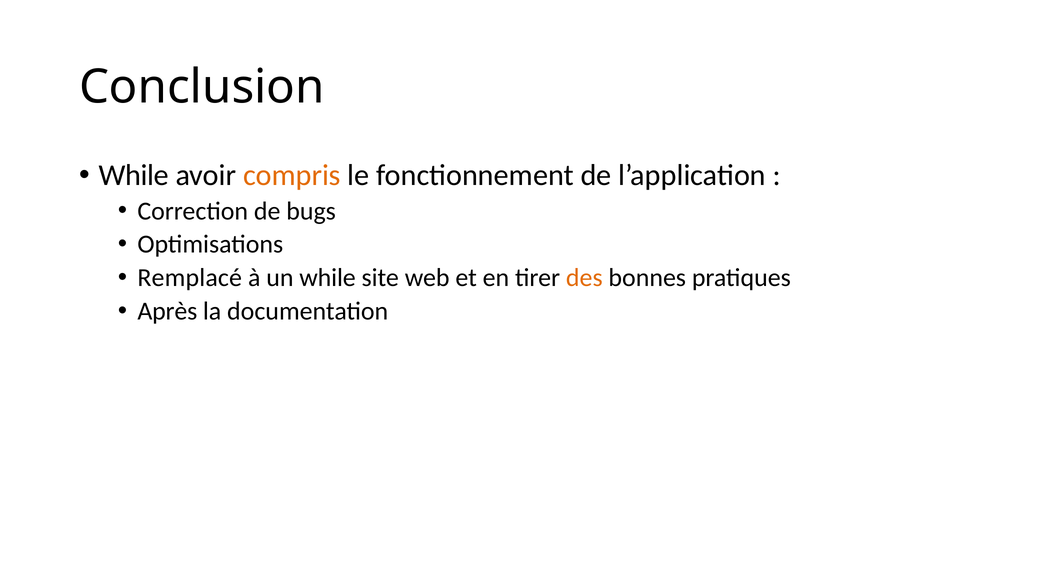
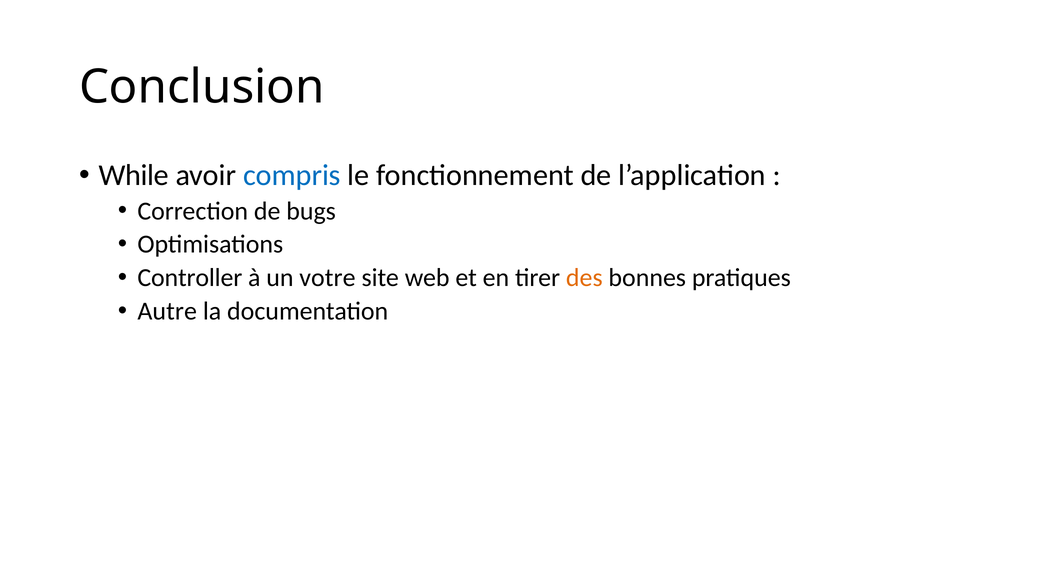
compris colour: orange -> blue
Remplacé: Remplacé -> Controller
un while: while -> votre
Après: Après -> Autre
